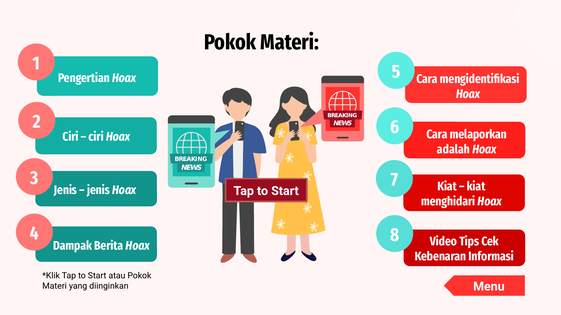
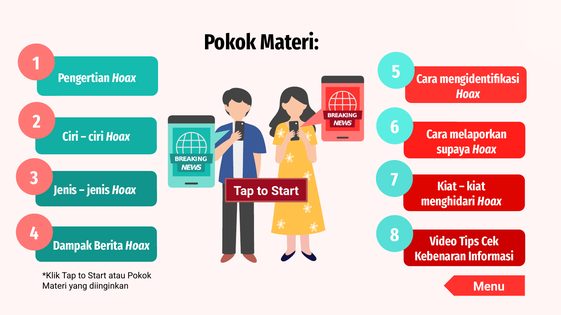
adalah: adalah -> supaya
